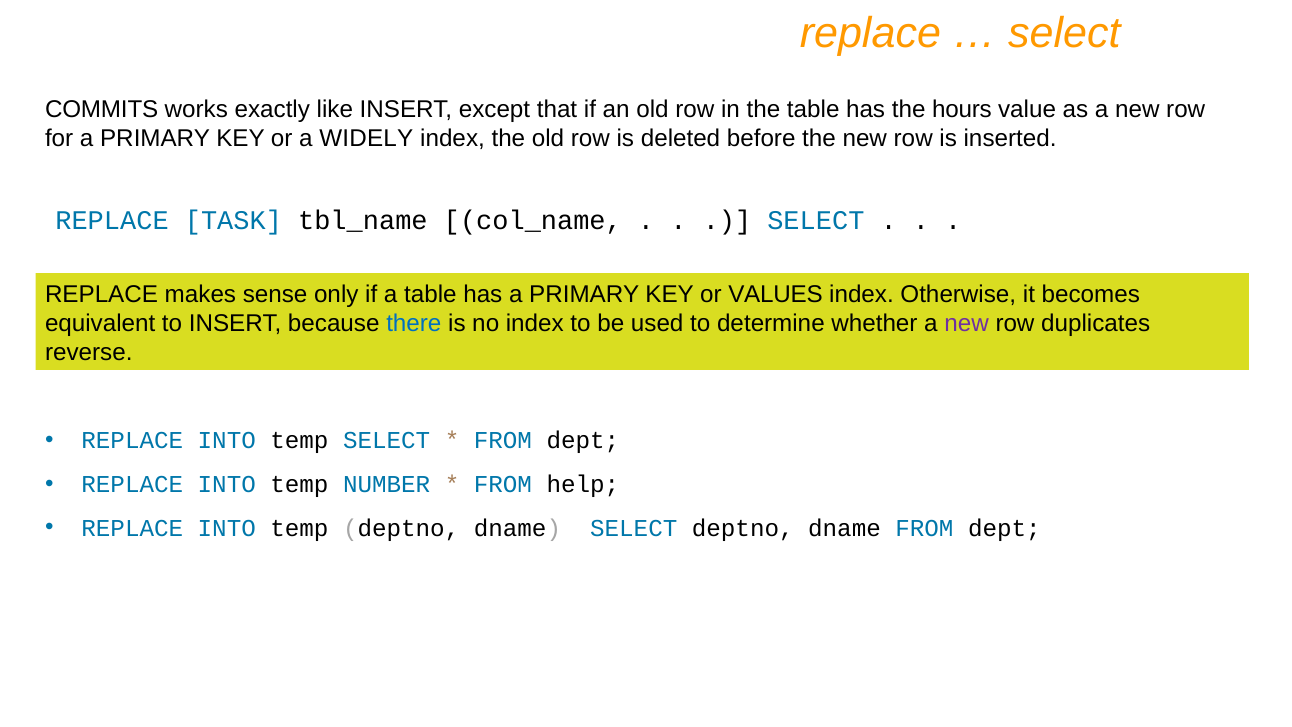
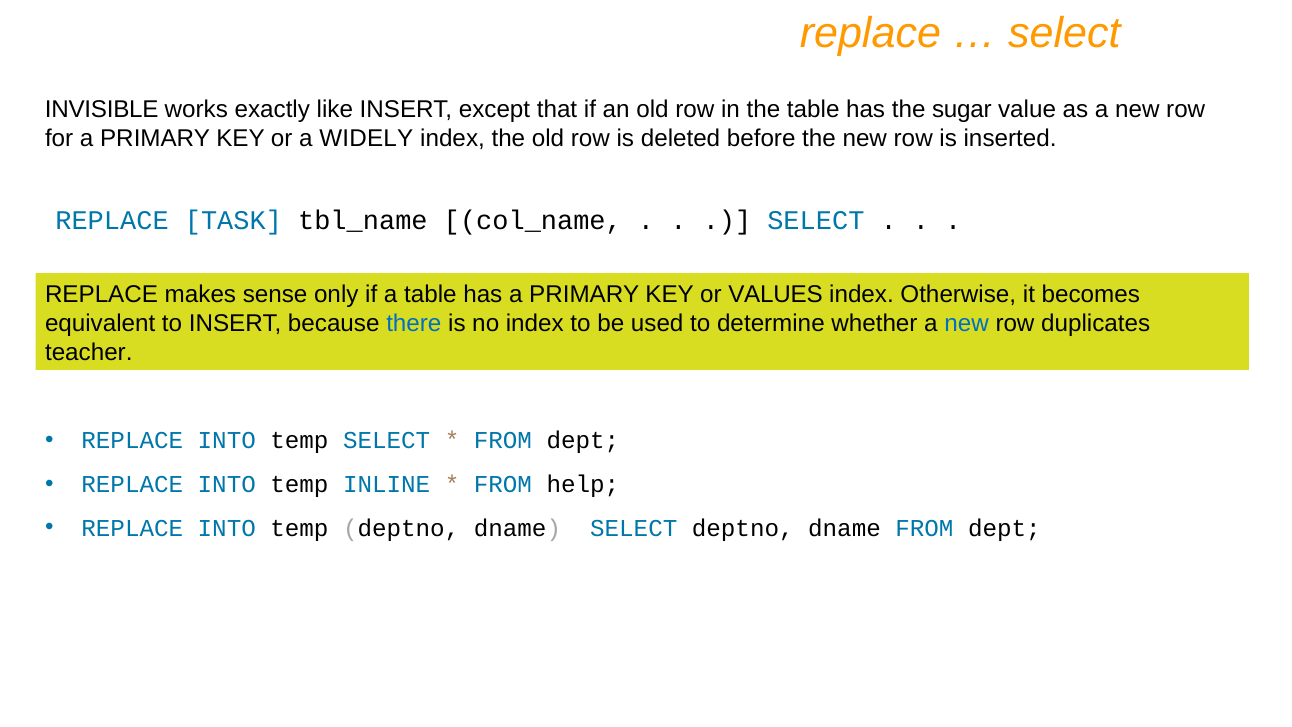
COMMITS: COMMITS -> INVISIBLE
hours: hours -> sugar
new at (967, 323) colour: purple -> blue
reverse: reverse -> teacher
NUMBER: NUMBER -> INLINE
